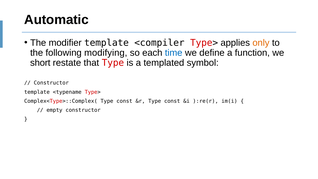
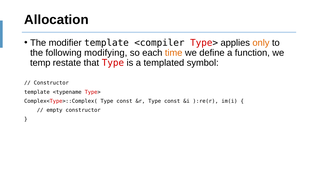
Automatic: Automatic -> Allocation
time colour: blue -> orange
short: short -> temp
